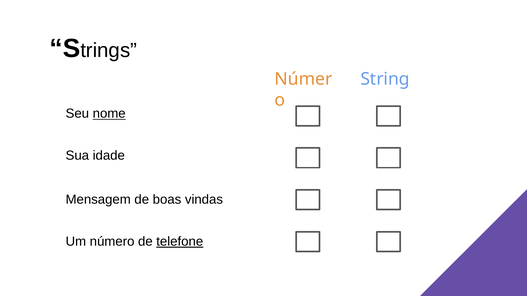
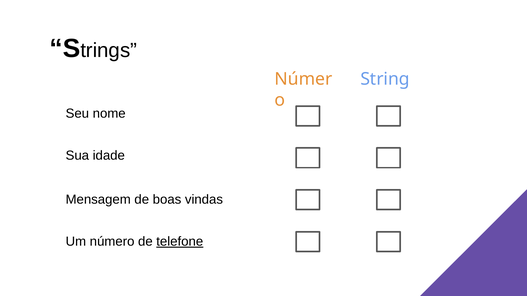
nome underline: present -> none
